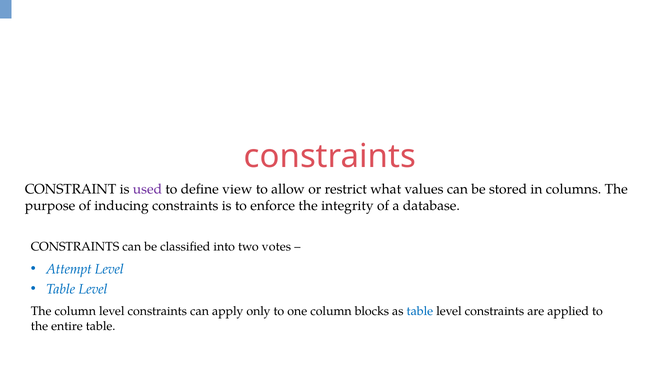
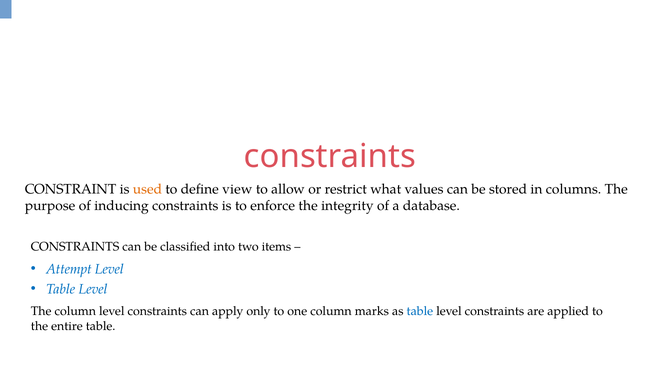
used colour: purple -> orange
votes: votes -> items
blocks: blocks -> marks
